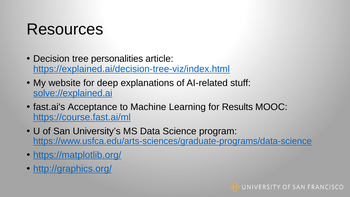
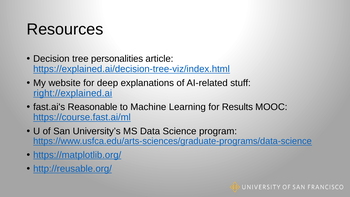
solve://explained.ai: solve://explained.ai -> right://explained.ai
Acceptance: Acceptance -> Reasonable
http://graphics.org/: http://graphics.org/ -> http://reusable.org/
